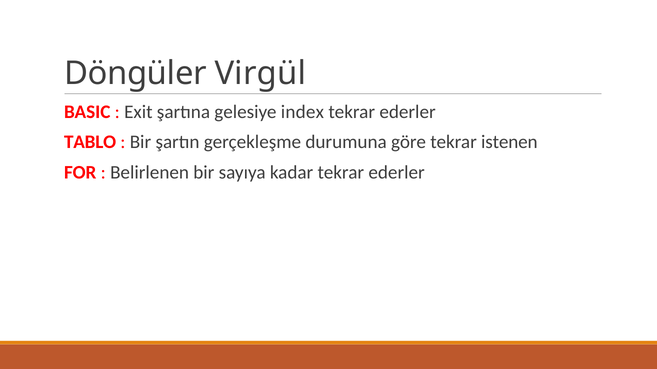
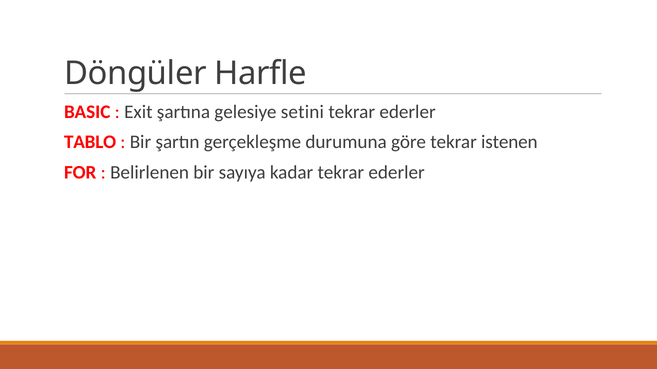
Virgül: Virgül -> Harfle
index: index -> setini
